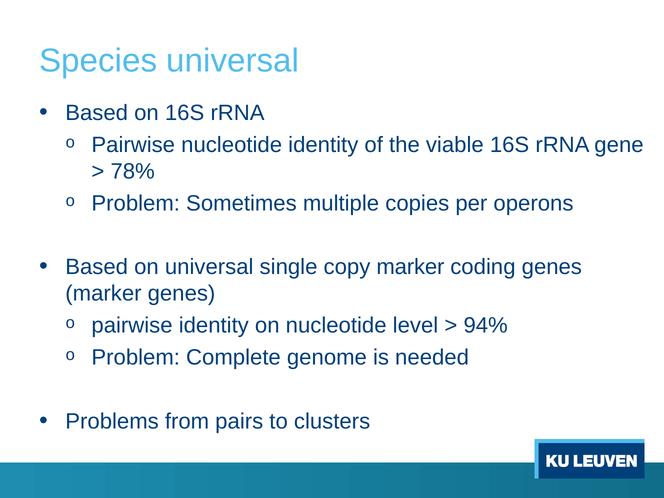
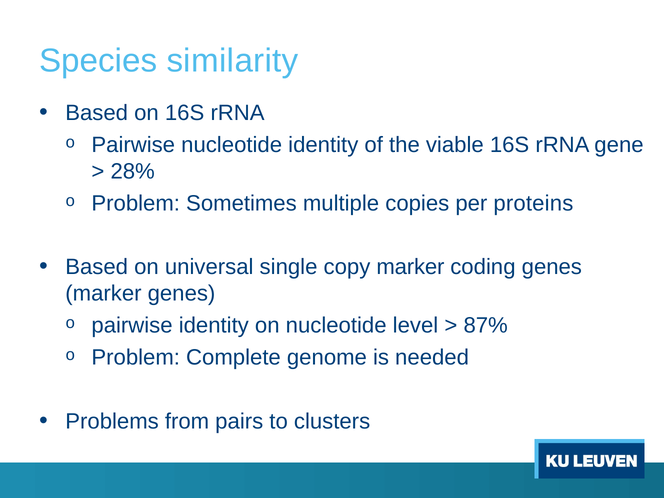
Species universal: universal -> similarity
78%: 78% -> 28%
operons: operons -> proteins
94%: 94% -> 87%
